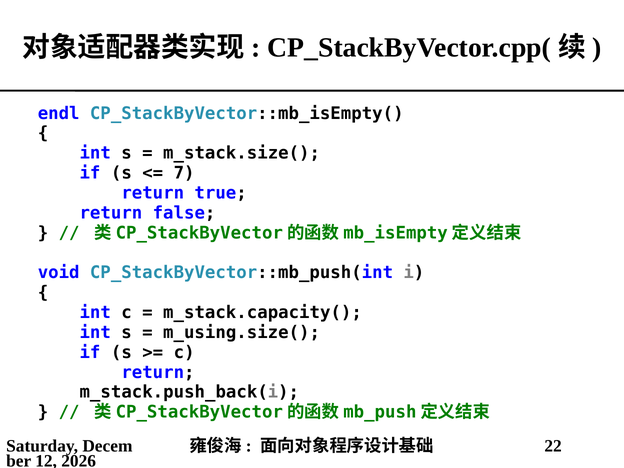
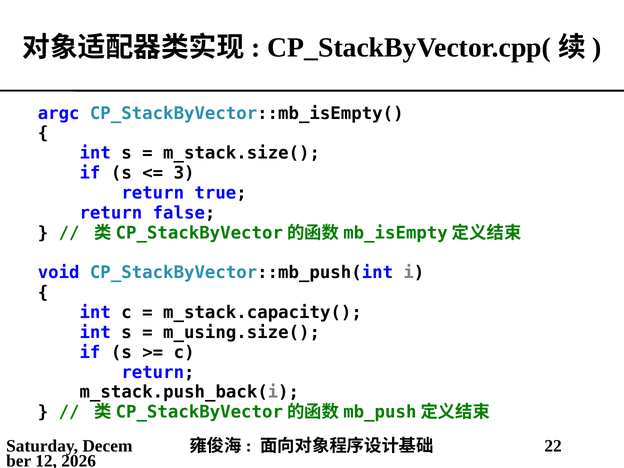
endl: endl -> argc
7: 7 -> 3
